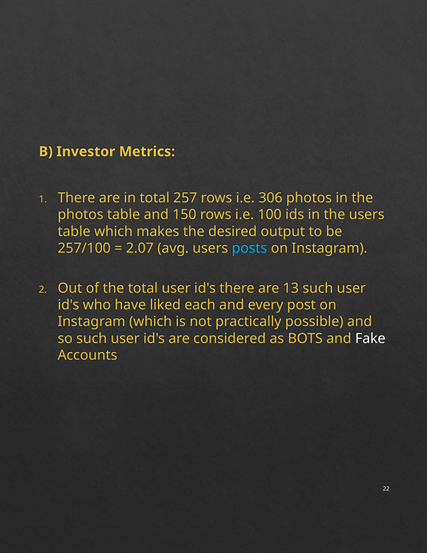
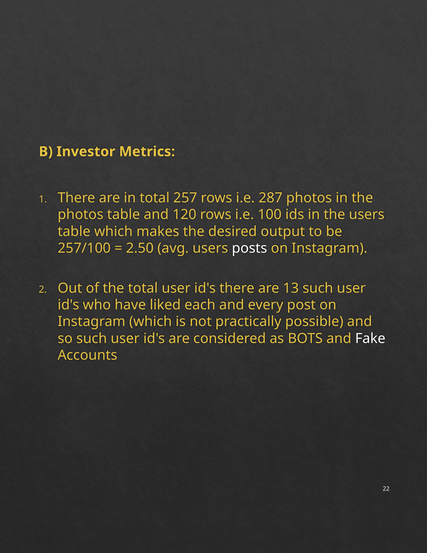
306: 306 -> 287
150: 150 -> 120
2.07: 2.07 -> 2.50
posts colour: light blue -> white
